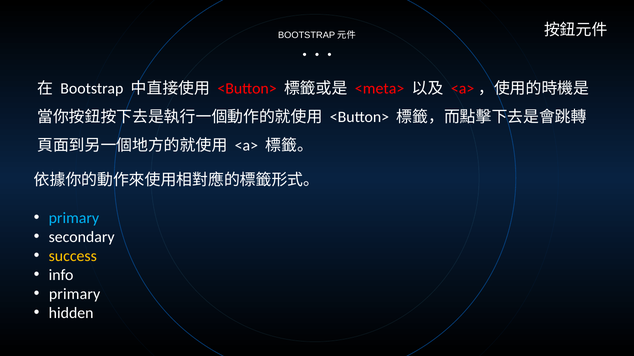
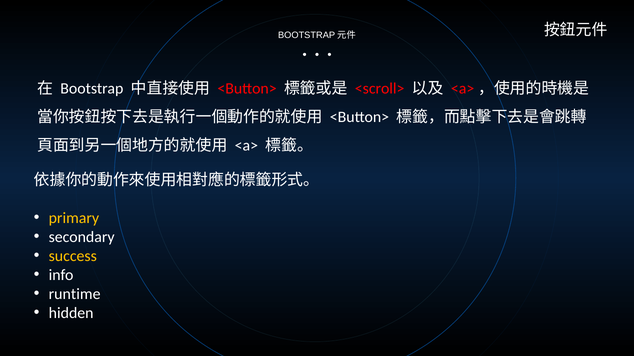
<meta>: <meta> -> <scroll>
primary at (74, 218) colour: light blue -> yellow
primary at (75, 295): primary -> runtime
